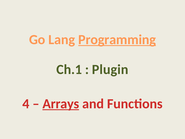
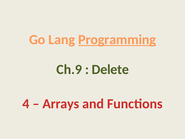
Ch.1: Ch.1 -> Ch.9
Plugin: Plugin -> Delete
Arrays underline: present -> none
